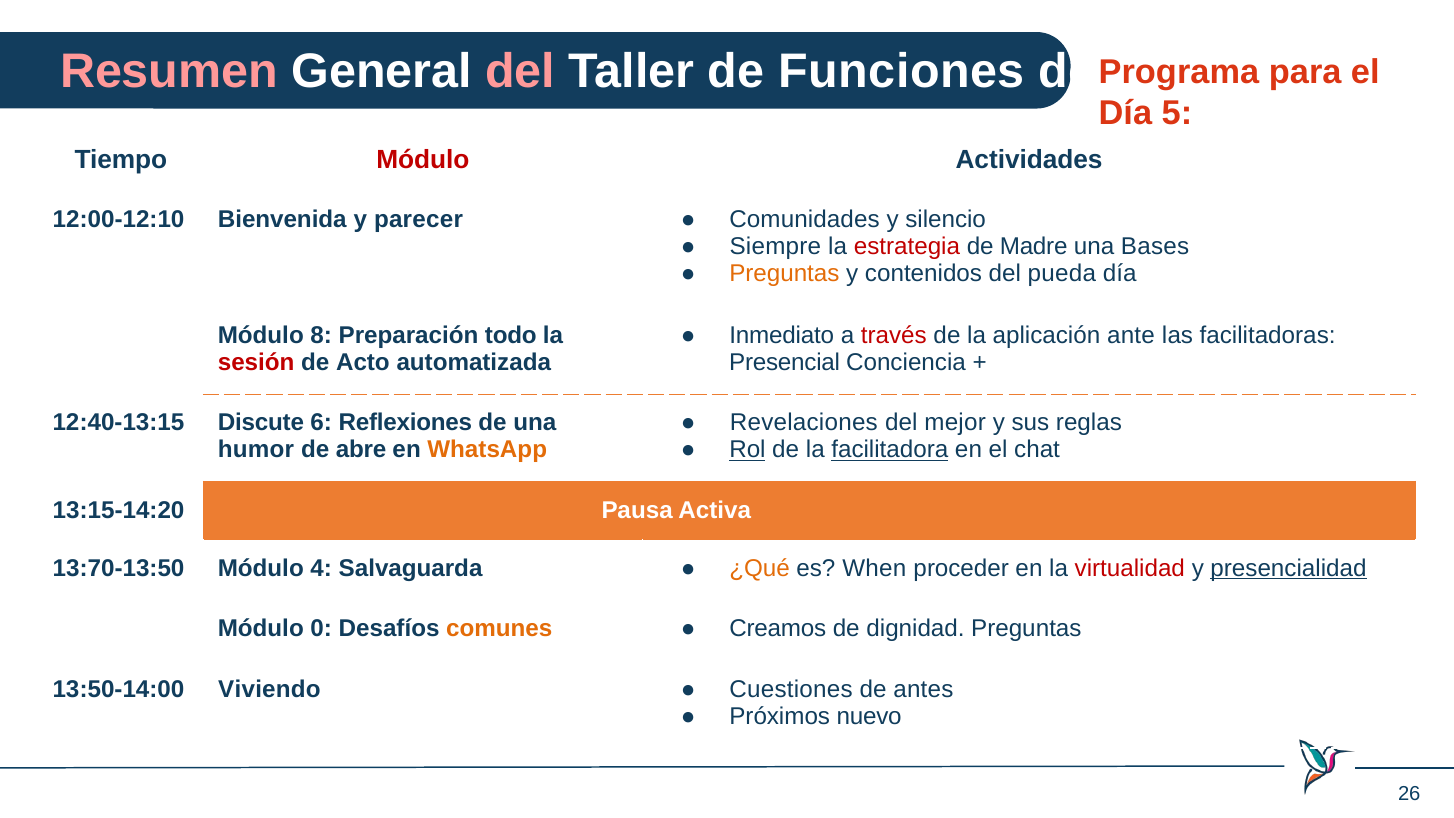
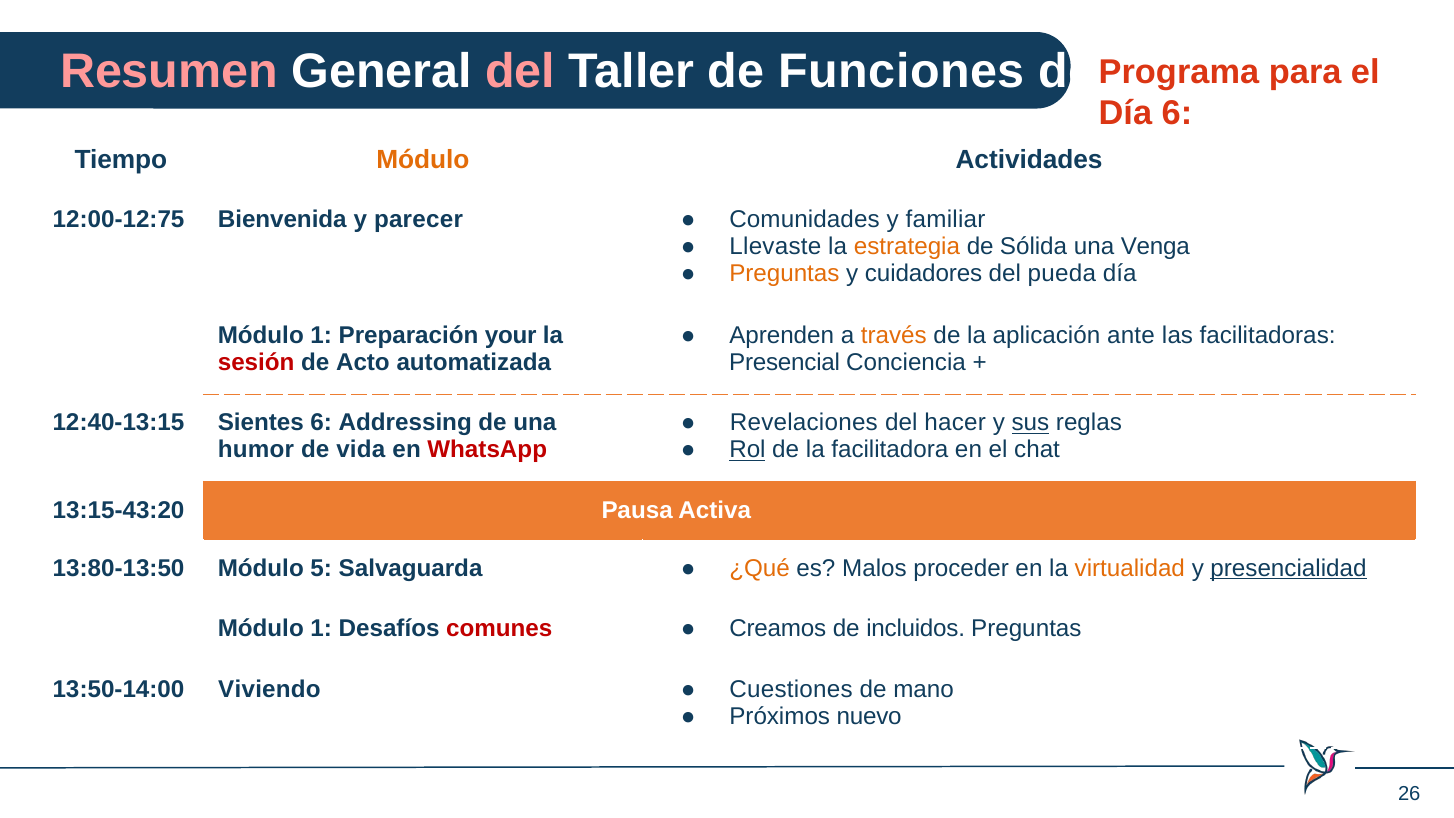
Día 5: 5 -> 6
Módulo at (423, 160) colour: red -> orange
12:00-12:10: 12:00-12:10 -> 12:00-12:75
silencio: silencio -> familiar
Siempre: Siempre -> Llevaste
estrategia colour: red -> orange
Madre: Madre -> Sólida
Bases: Bases -> Venga
contenidos: contenidos -> cuidadores
Inmediato: Inmediato -> Aprenden
través colour: red -> orange
8 at (321, 336): 8 -> 1
todo: todo -> your
Discute: Discute -> Sientes
Reflexiones: Reflexiones -> Addressing
mejor: mejor -> hacer
sus underline: none -> present
facilitadora underline: present -> none
abre: abre -> vida
WhatsApp colour: orange -> red
13:15-14:20: 13:15-14:20 -> 13:15-43:20
13:70-13:50: 13:70-13:50 -> 13:80-13:50
4: 4 -> 5
When: When -> Malos
virtualidad colour: red -> orange
0 at (321, 629): 0 -> 1
comunes colour: orange -> red
dignidad: dignidad -> incluidos
antes: antes -> mano
